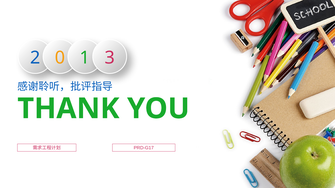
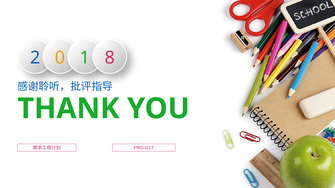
3: 3 -> 8
